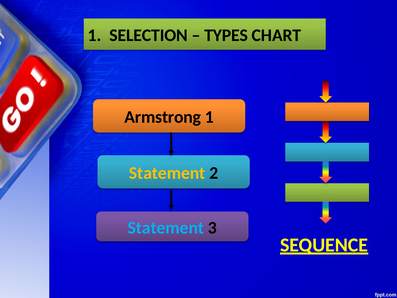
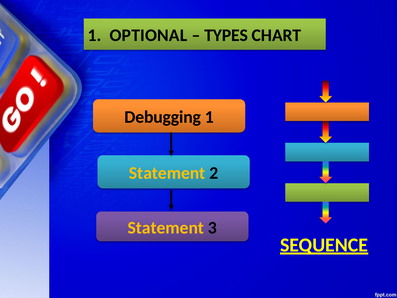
SELECTION: SELECTION -> OPTIONAL
Armstrong: Armstrong -> Debugging
Statement at (166, 228) colour: light blue -> yellow
